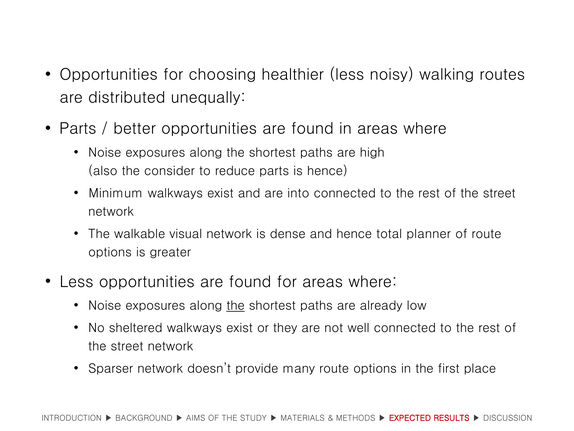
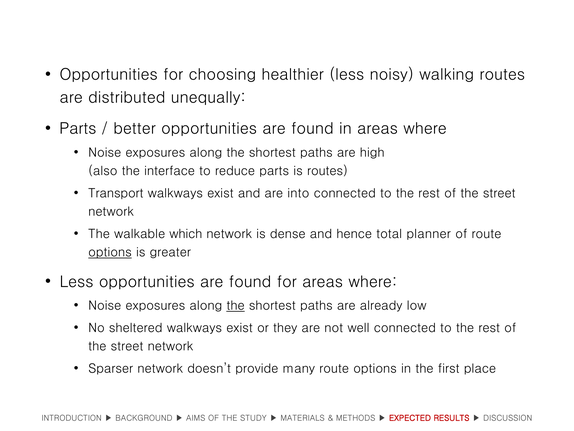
consider: consider -> interface
is hence: hence -> routes
Minimum: Minimum -> Transport
visual: visual -> which
options at (110, 252) underline: none -> present
